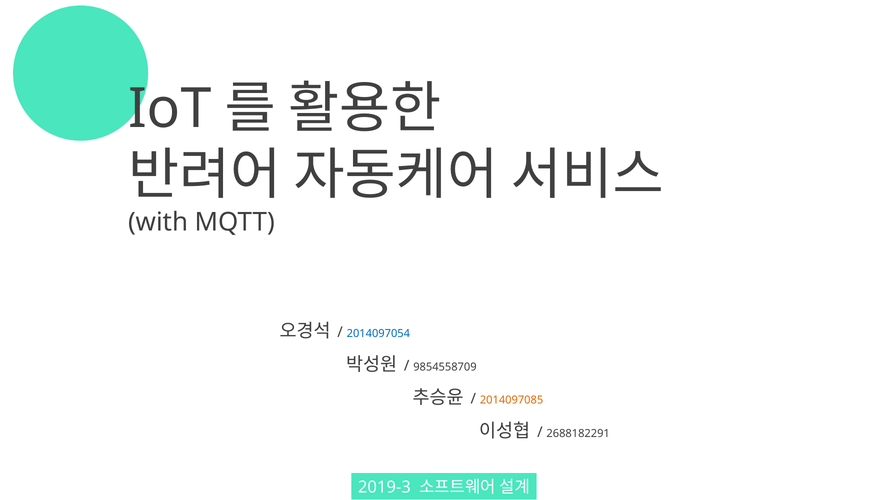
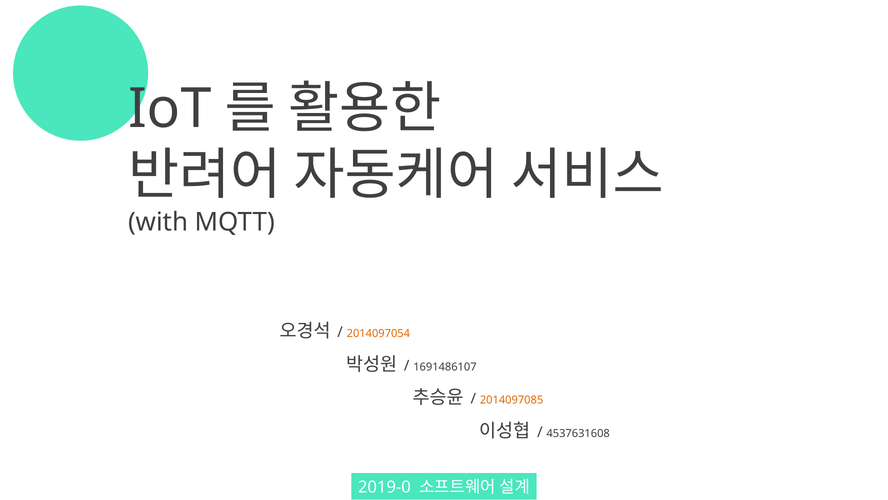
2014097054 colour: blue -> orange
9854558709: 9854558709 -> 1691486107
2688182291: 2688182291 -> 4537631608
2019-3: 2019-3 -> 2019-0
